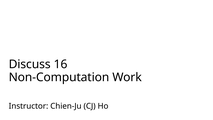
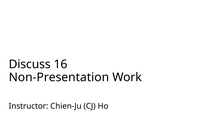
Non-Computation: Non-Computation -> Non-Presentation
